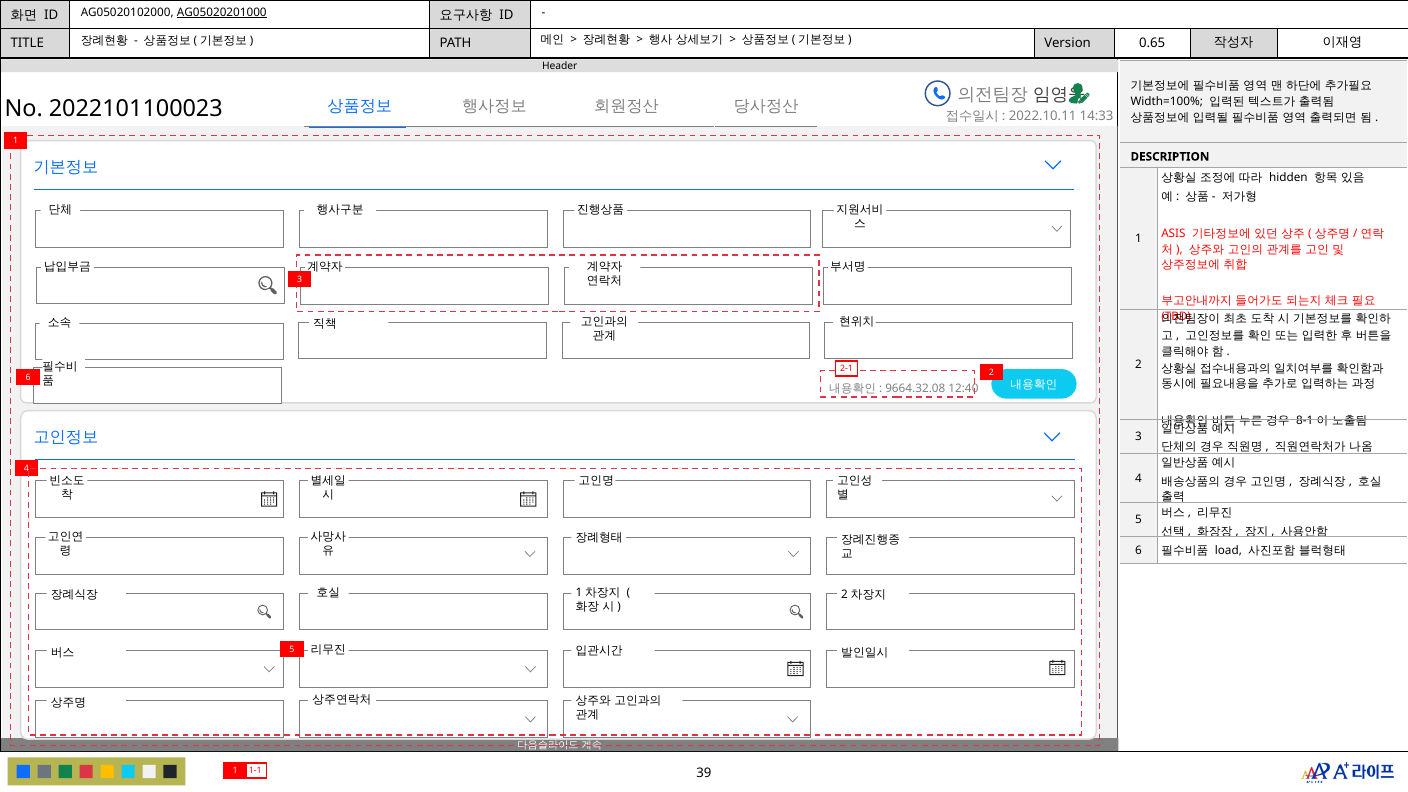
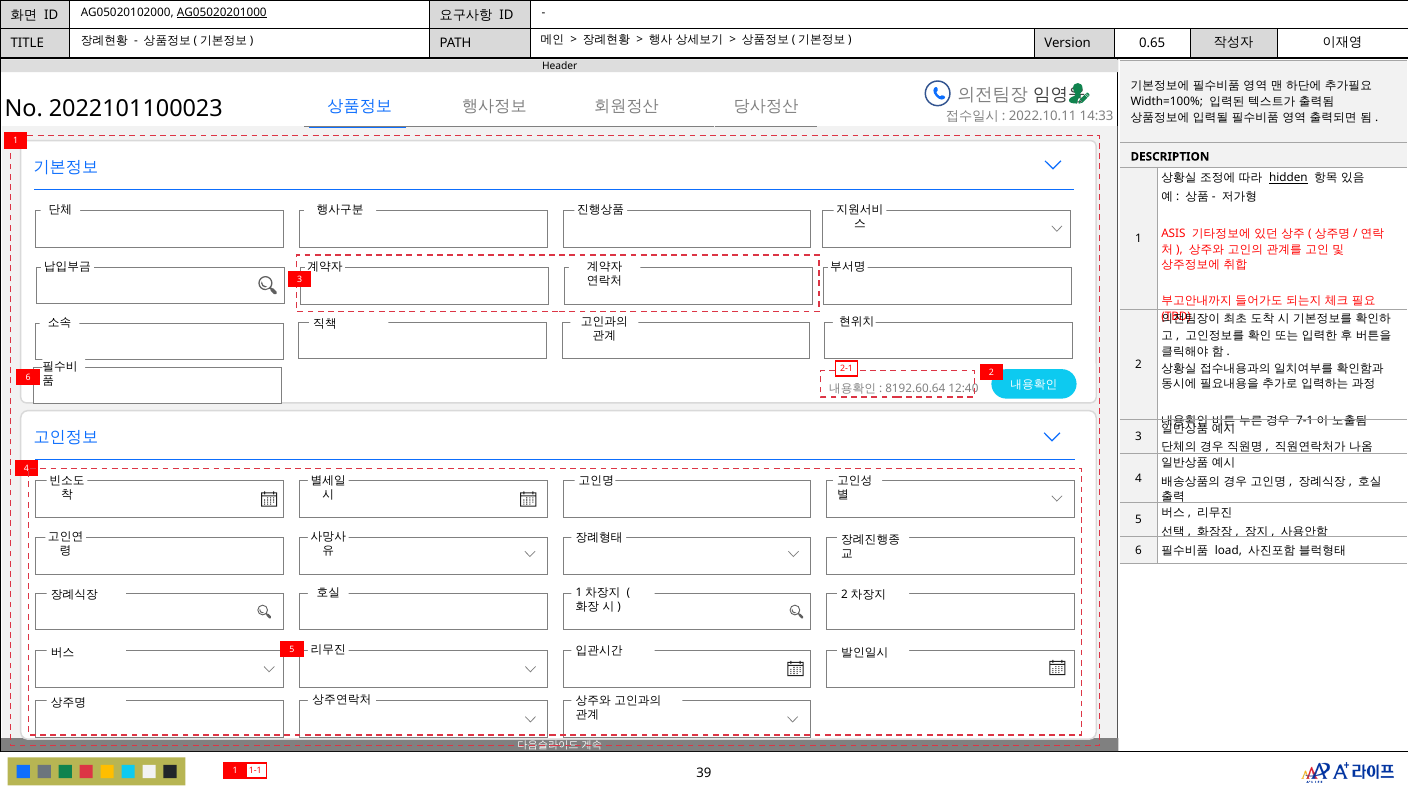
hidden underline: none -> present
9664.32.08: 9664.32.08 -> 8192.60.64
8-1: 8-1 -> 7-1
